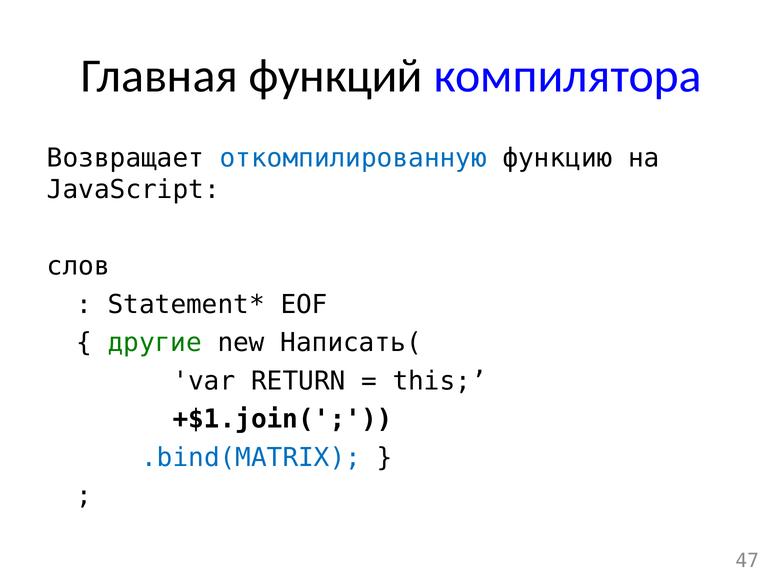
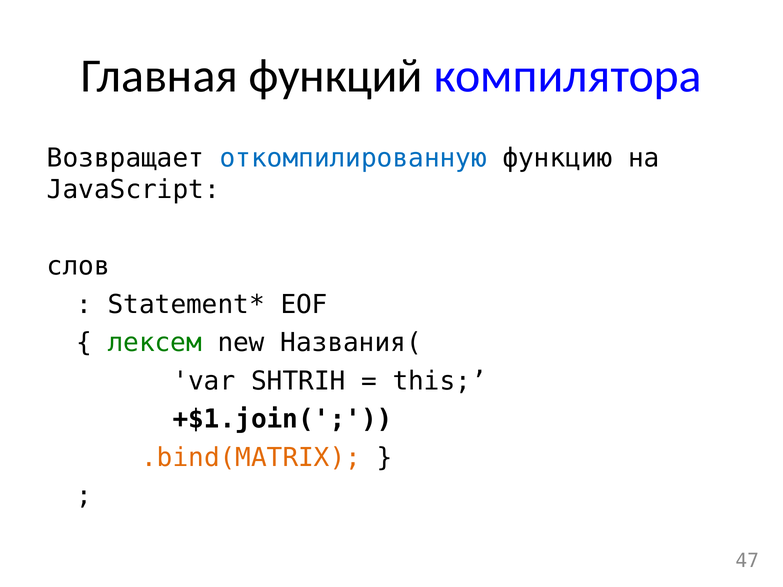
другие: другие -> лексем
Написать(: Написать( -> Названия(
RETURN: RETURN -> SHTRIH
.bind(MATRIX colour: blue -> orange
